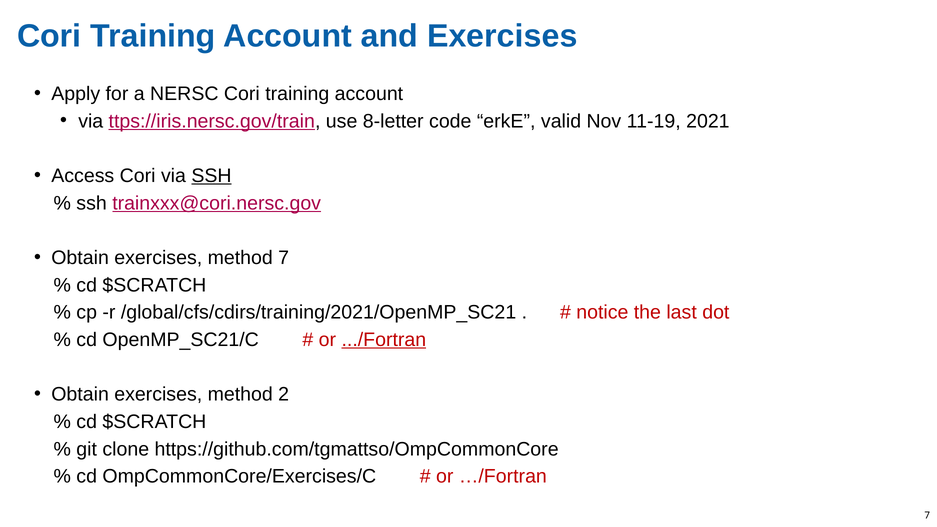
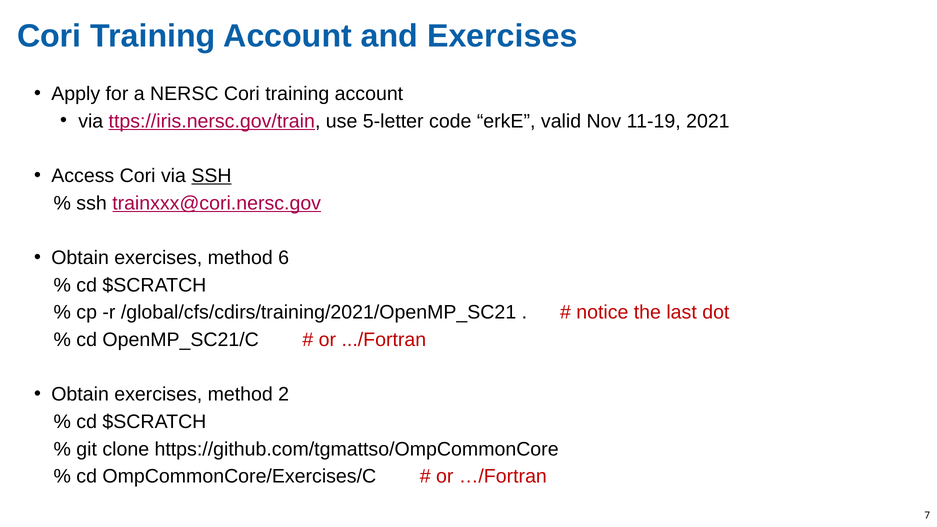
8-letter: 8-letter -> 5-letter
method 7: 7 -> 6
.../Fortran underline: present -> none
